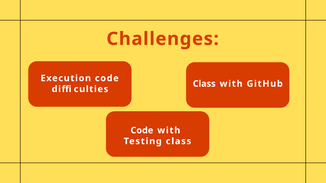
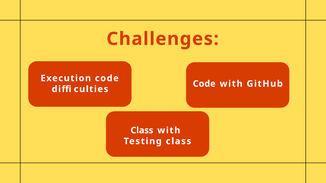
Class at (204, 84): Class -> Code
Code at (142, 131): Code -> Class
